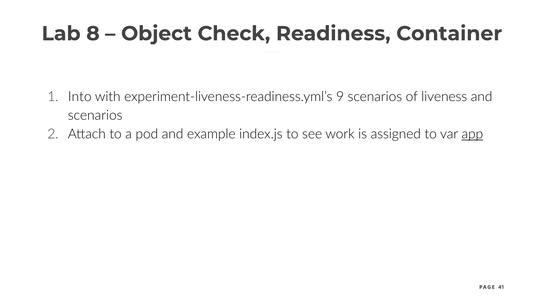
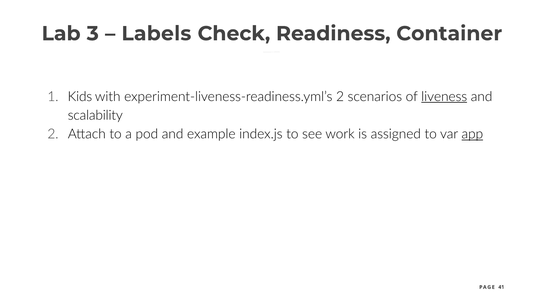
8: 8 -> 3
Object: Object -> Labels
Into: Into -> Kids
experiment-liveness-readiness.yml’s 9: 9 -> 2
liveness underline: none -> present
scenarios at (95, 115): scenarios -> scalability
